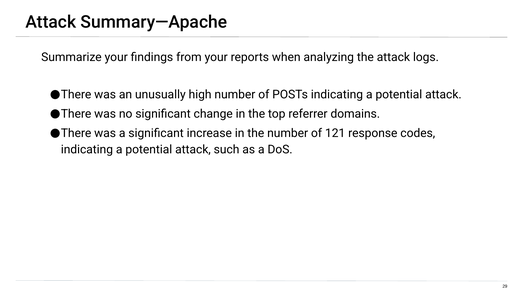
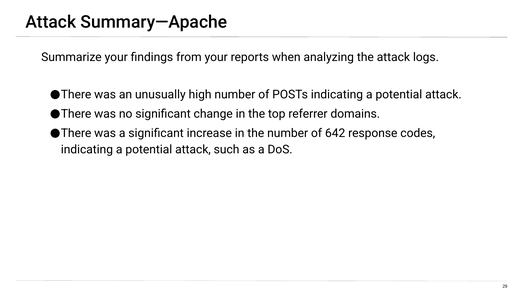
121: 121 -> 642
